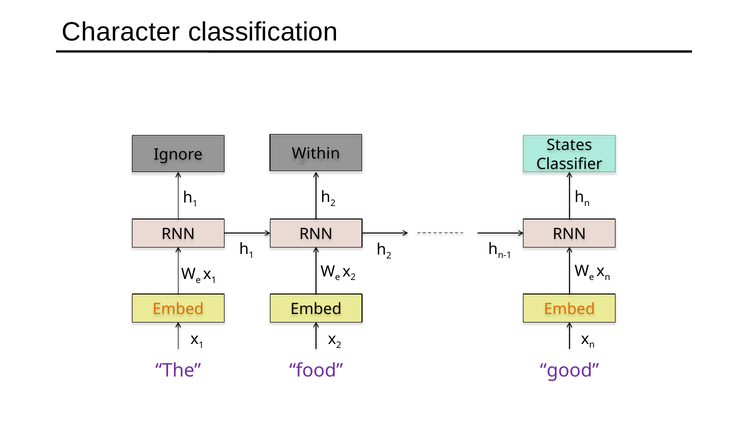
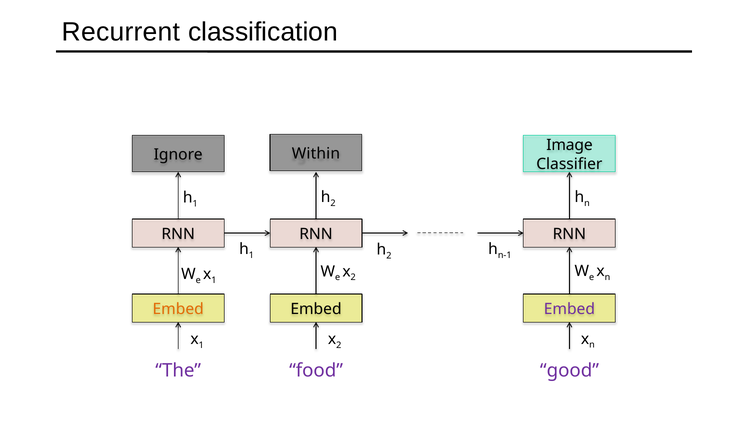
Character: Character -> Recurrent
States: States -> Image
Embed at (569, 309) colour: orange -> purple
